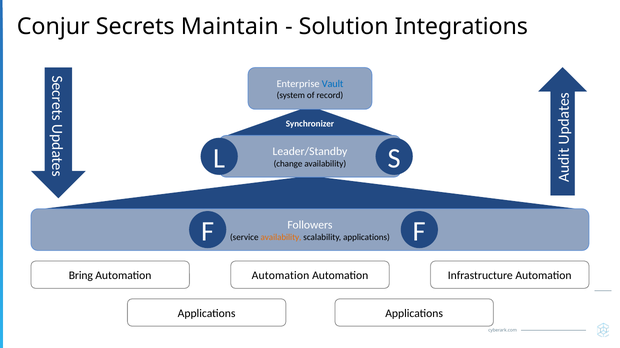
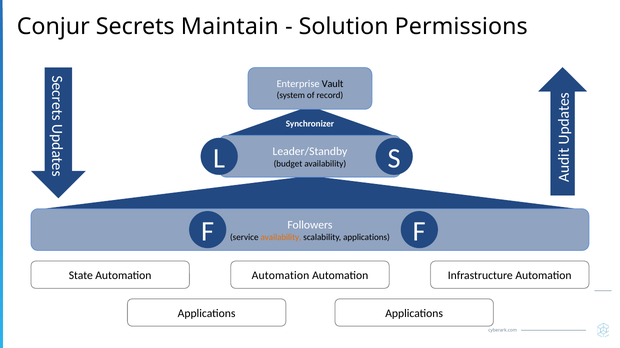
Integrations: Integrations -> Permissions
Vault colour: blue -> black
change: change -> budget
Bring: Bring -> State
